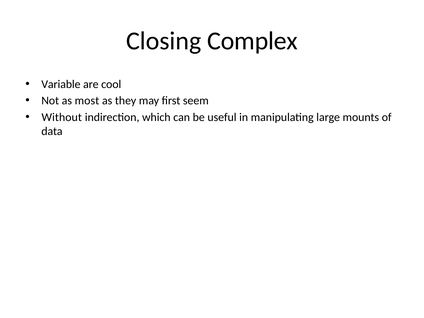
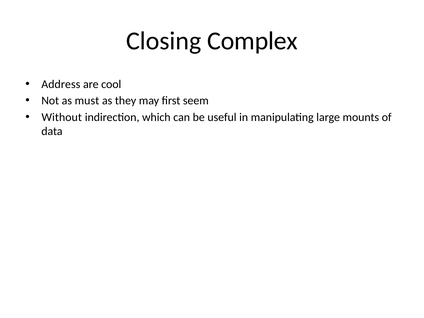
Variable: Variable -> Address
most: most -> must
